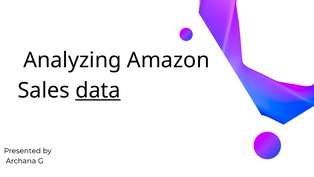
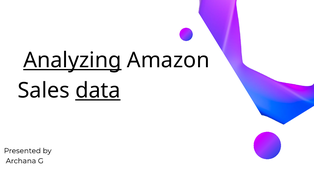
Analyzing underline: none -> present
